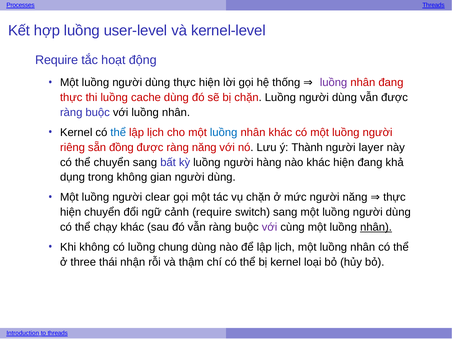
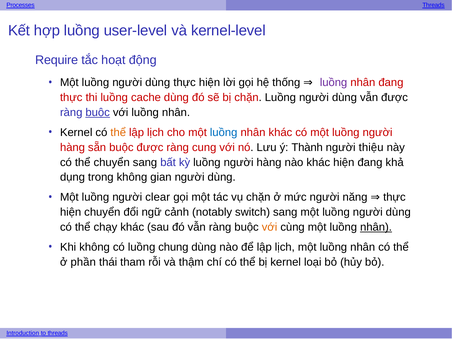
buộc at (98, 113) underline: none -> present
thể at (118, 133) colour: blue -> orange
riêng at (72, 148): riêng -> hàng
sẵn đồng: đồng -> buộc
ràng năng: năng -> cung
layer: layer -> thiệu
cảnh require: require -> notably
với at (270, 227) colour: purple -> orange
three: three -> phần
nhận: nhận -> tham
